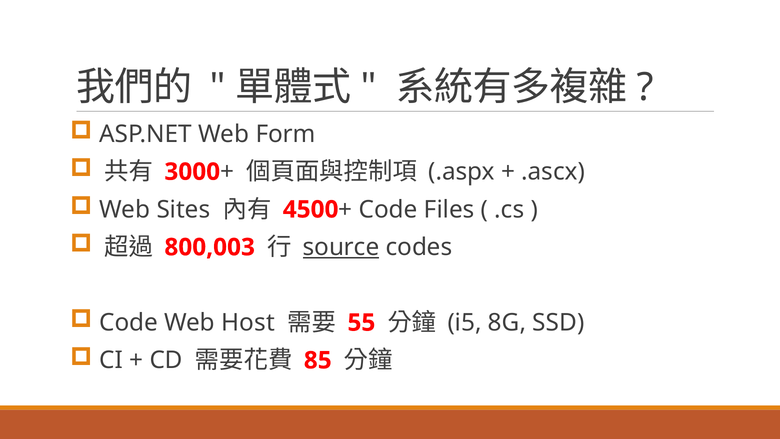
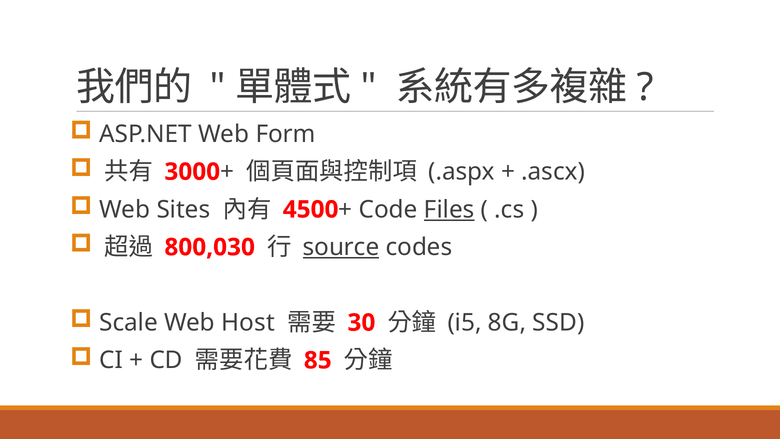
Files underline: none -> present
800,003: 800,003 -> 800,030
Code at (129, 323): Code -> Scale
55: 55 -> 30
